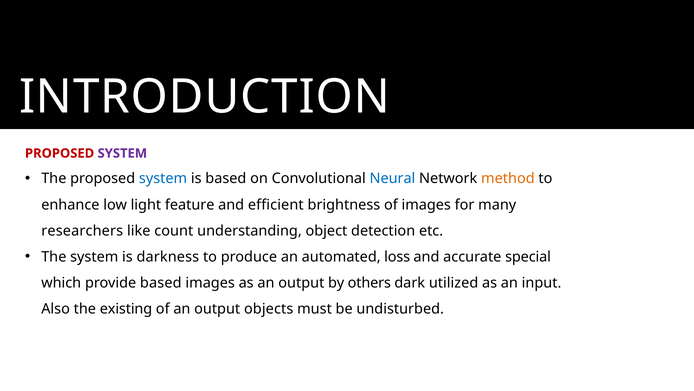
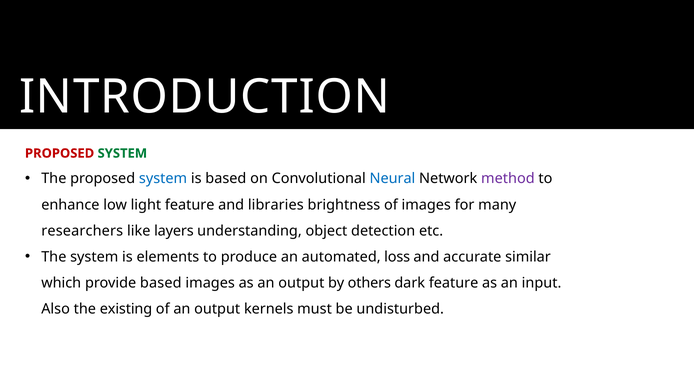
SYSTEM at (122, 153) colour: purple -> green
method colour: orange -> purple
efficient: efficient -> libraries
count: count -> layers
darkness: darkness -> elements
special: special -> similar
dark utilized: utilized -> feature
objects: objects -> kernels
